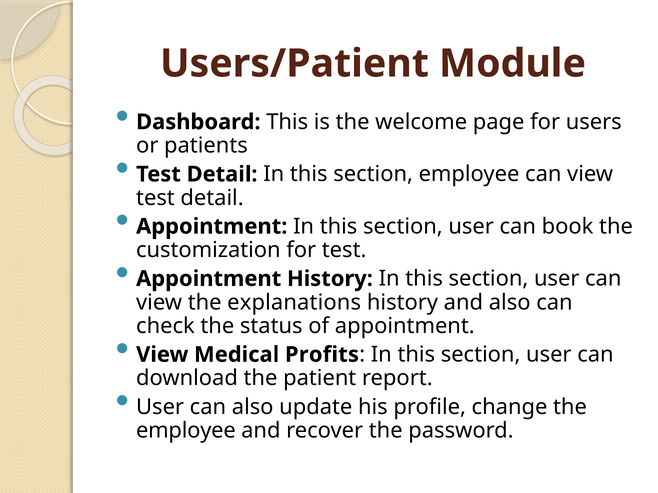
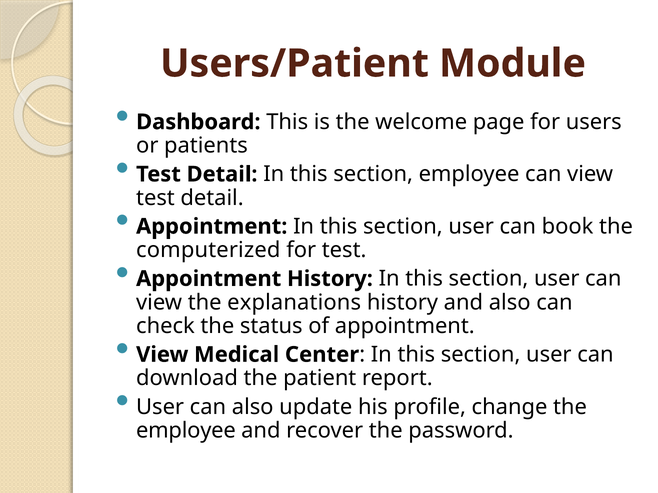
customization: customization -> computerized
Profits: Profits -> Center
